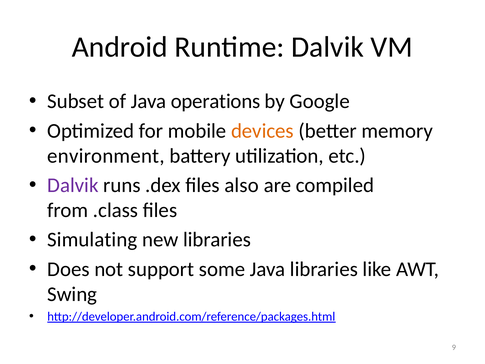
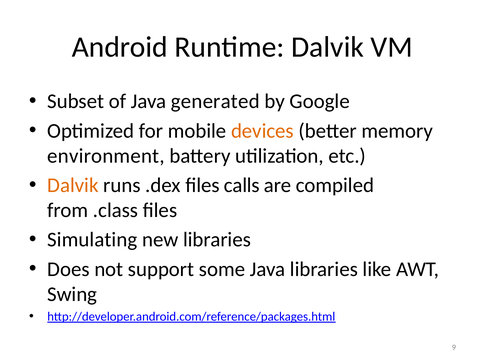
operations: operations -> generated
Dalvik at (73, 185) colour: purple -> orange
also: also -> calls
